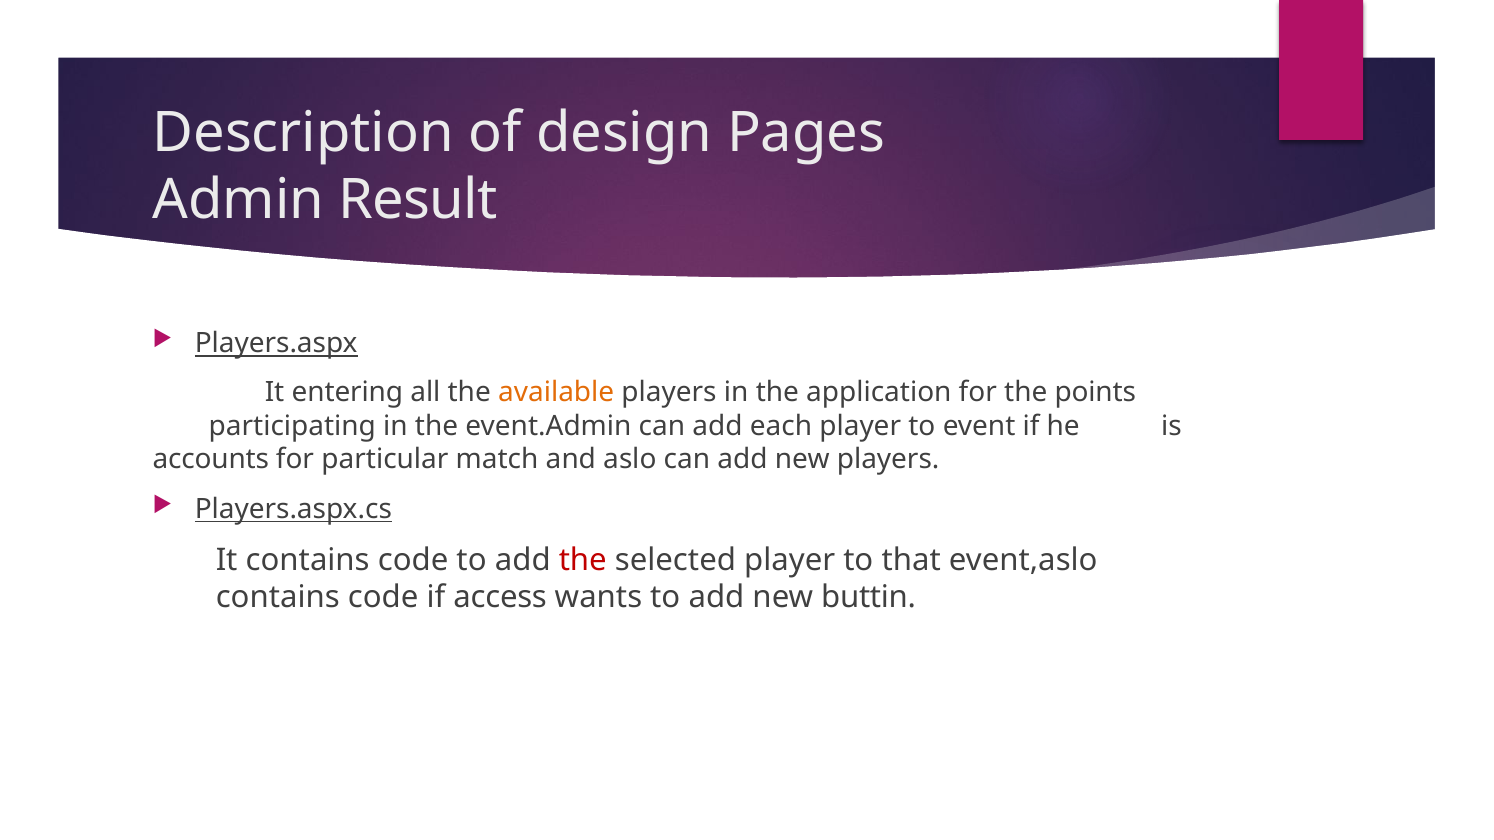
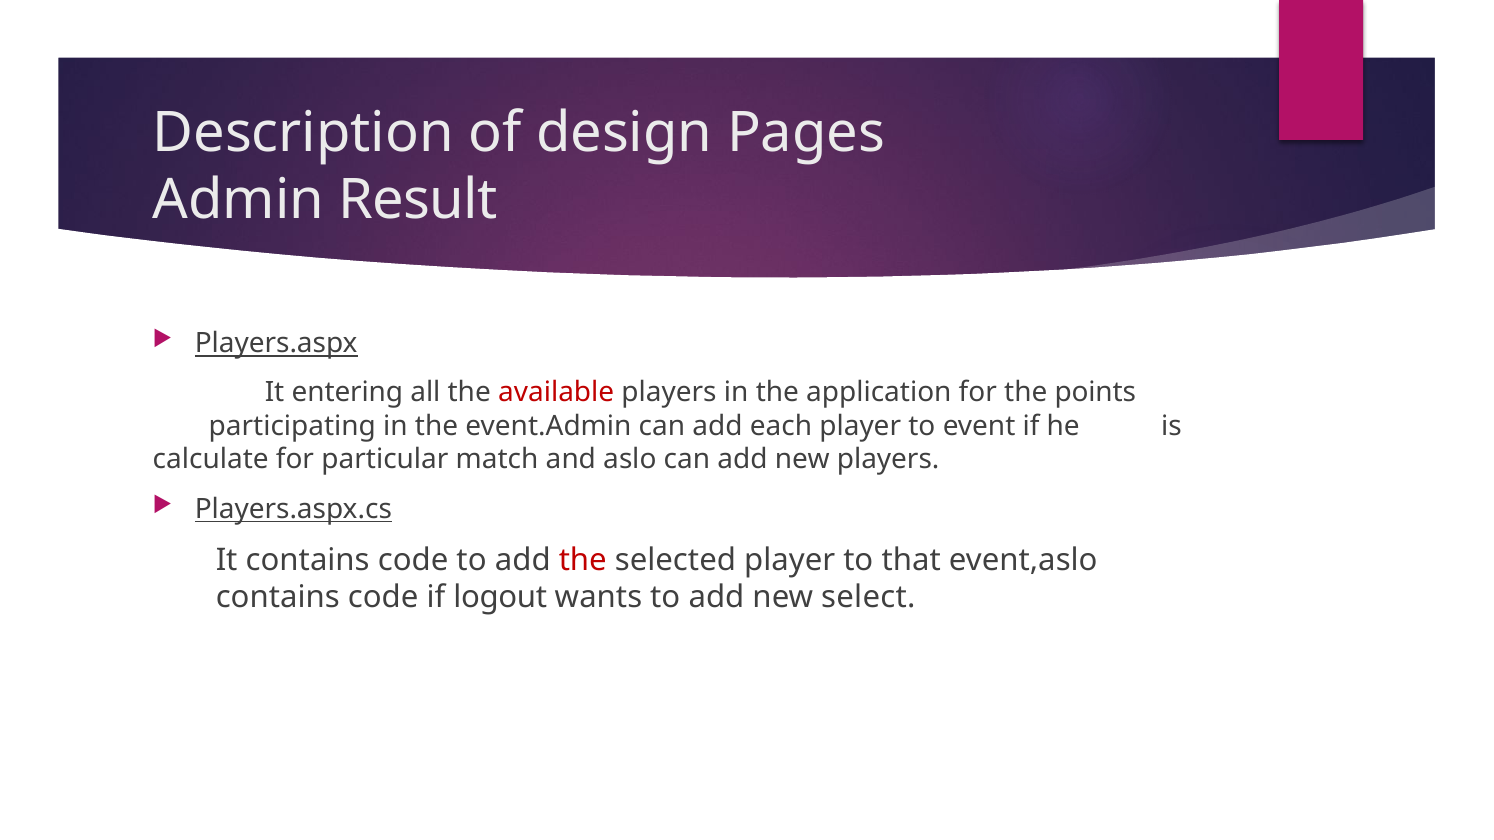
available colour: orange -> red
accounts: accounts -> calculate
access: access -> logout
buttin: buttin -> select
